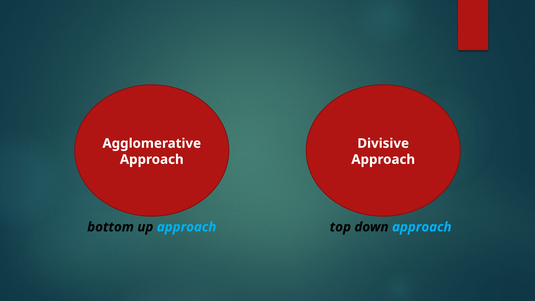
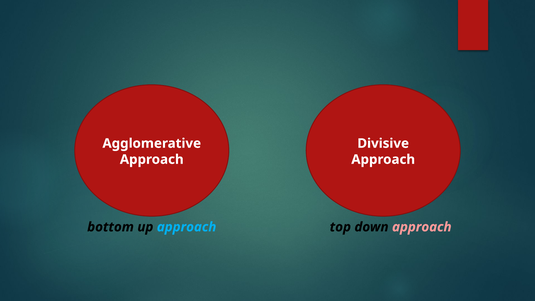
approach at (422, 227) colour: light blue -> pink
